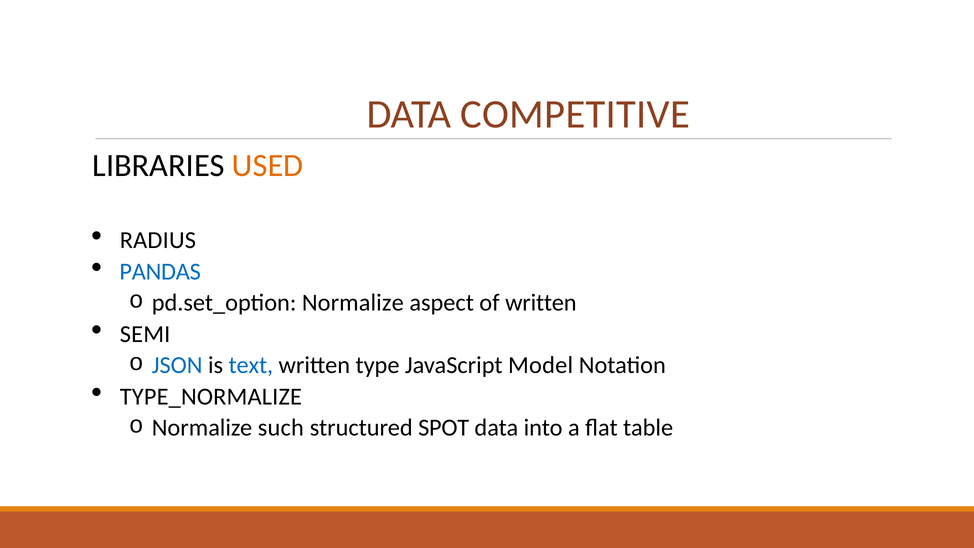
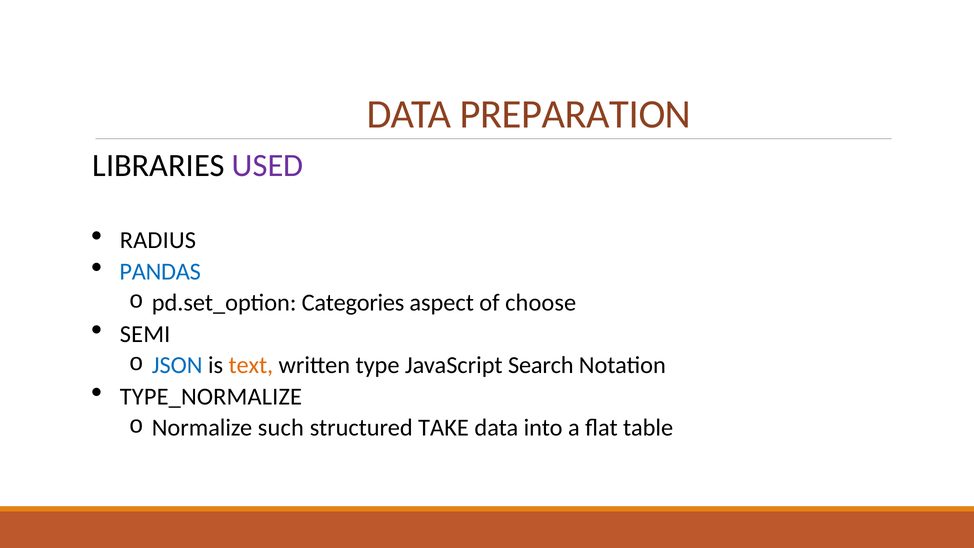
COMPETITIVE: COMPETITIVE -> PREPARATION
USED colour: orange -> purple
pd.set_option Normalize: Normalize -> Categories
of written: written -> choose
text colour: blue -> orange
Model: Model -> Search
SPOT: SPOT -> TAKE
